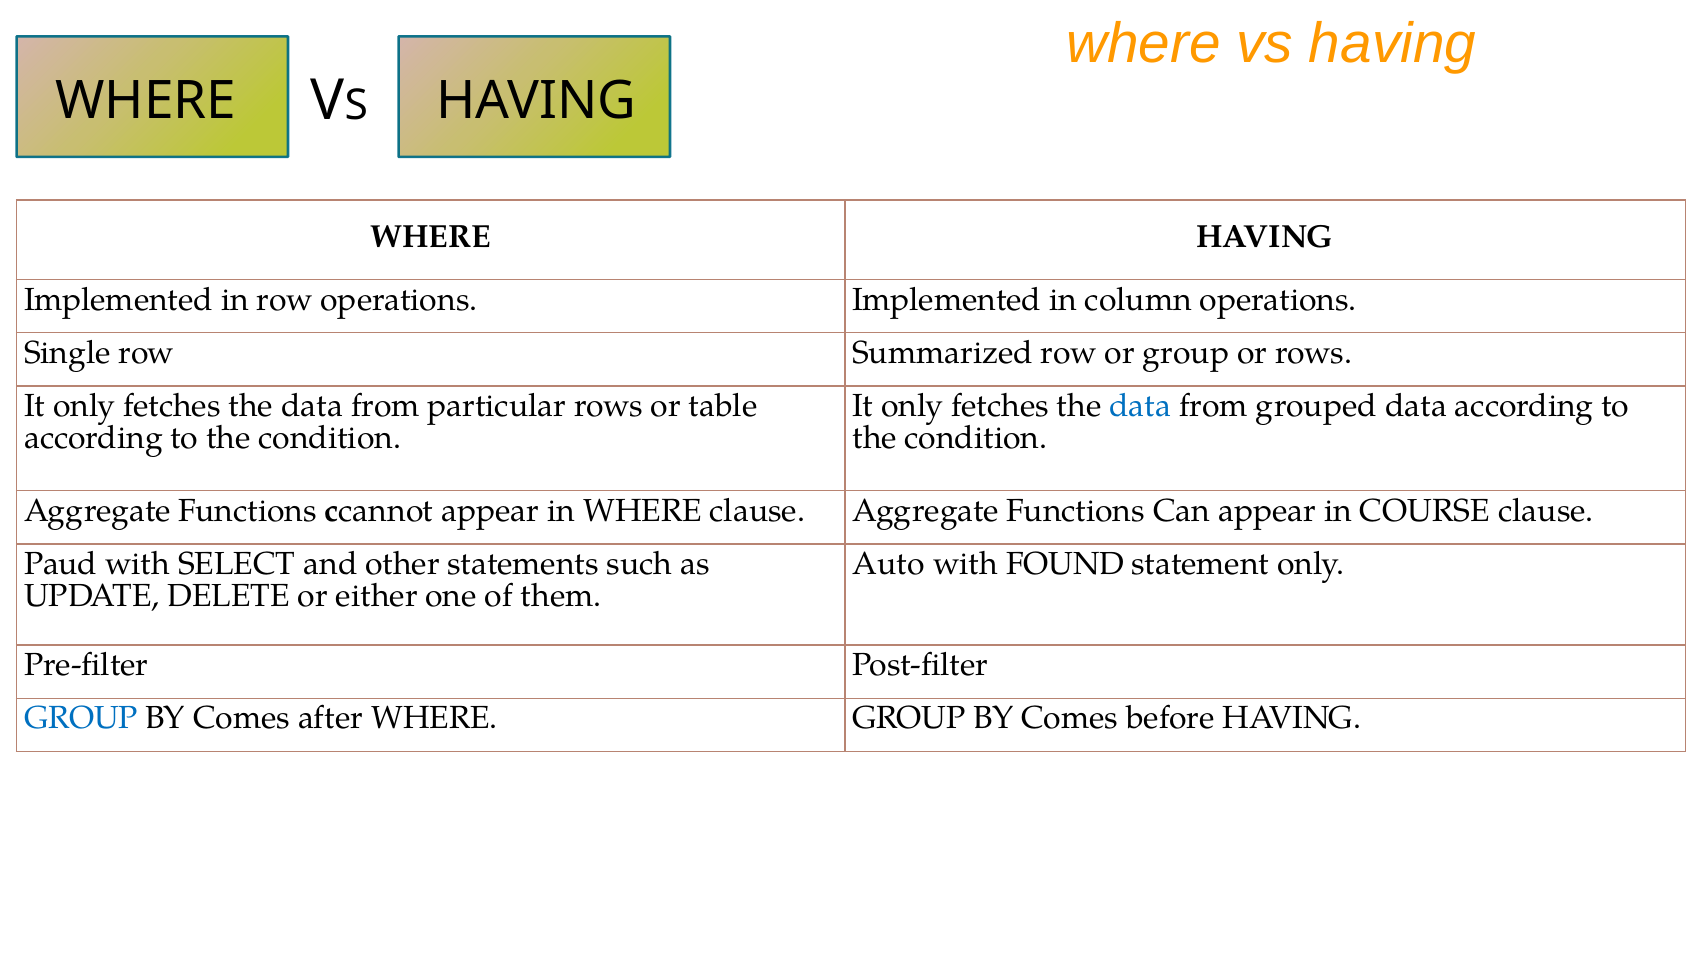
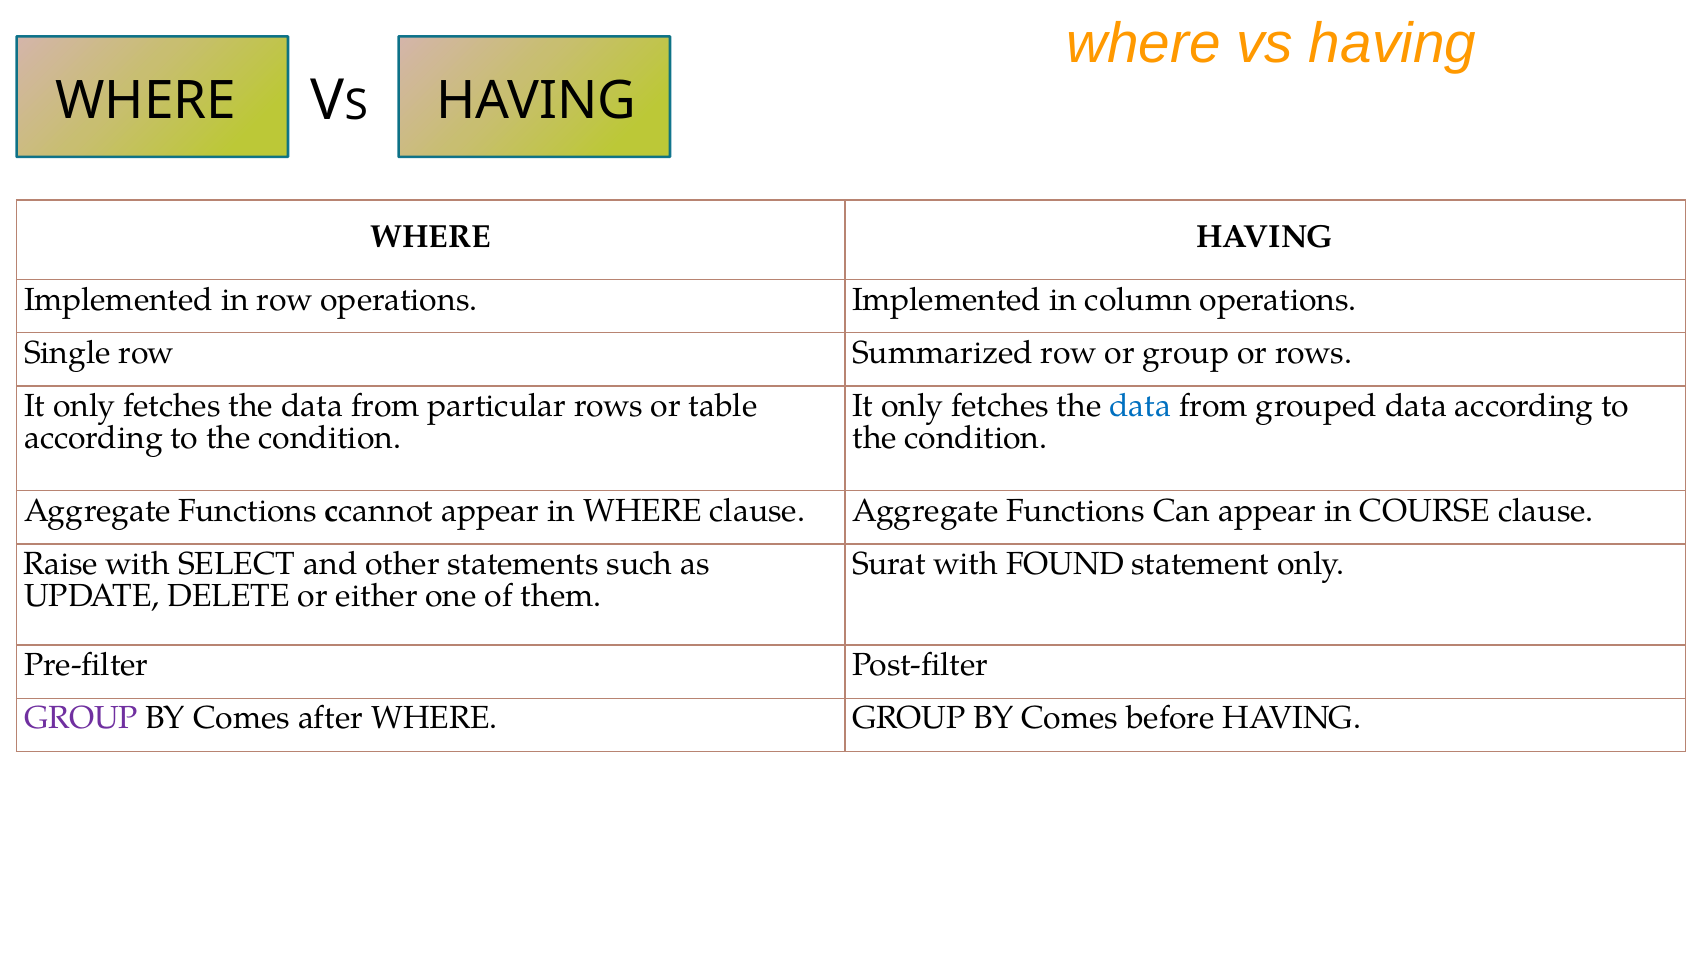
Paud: Paud -> Raise
Auto: Auto -> Surat
GROUP at (81, 719) colour: blue -> purple
